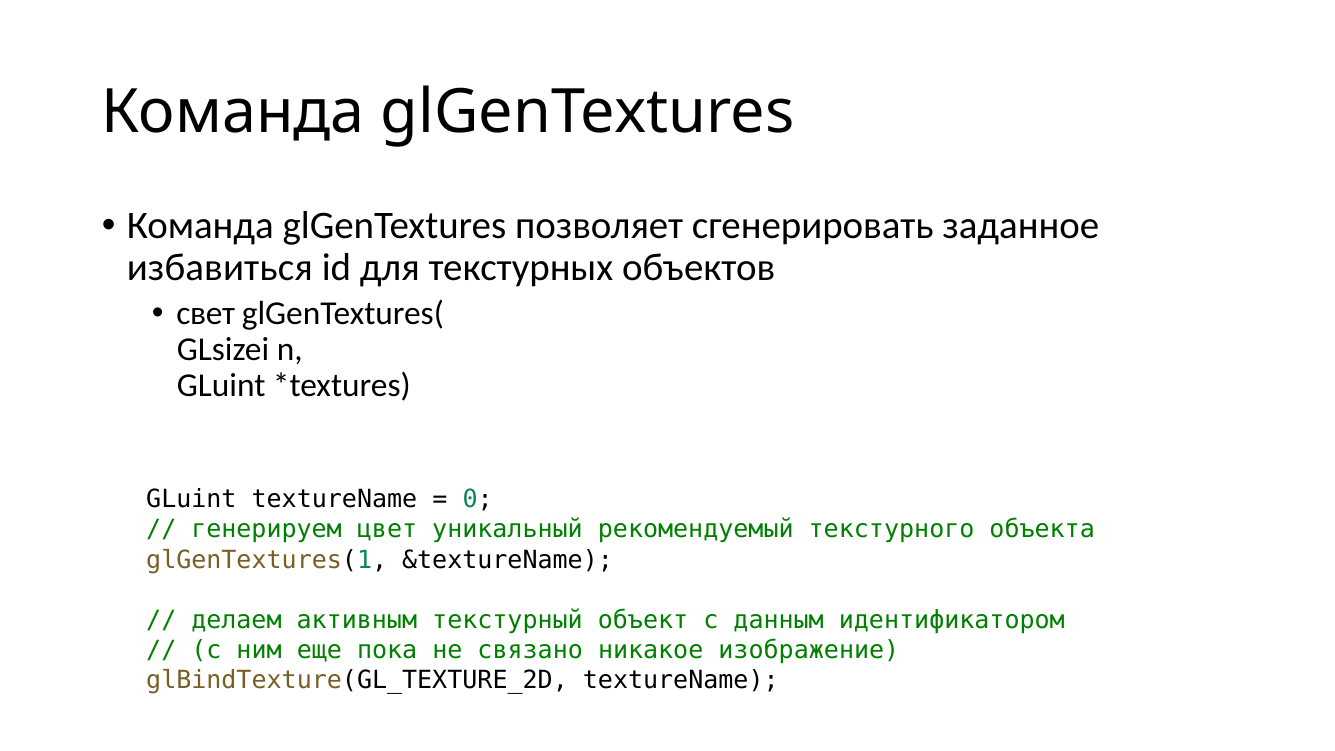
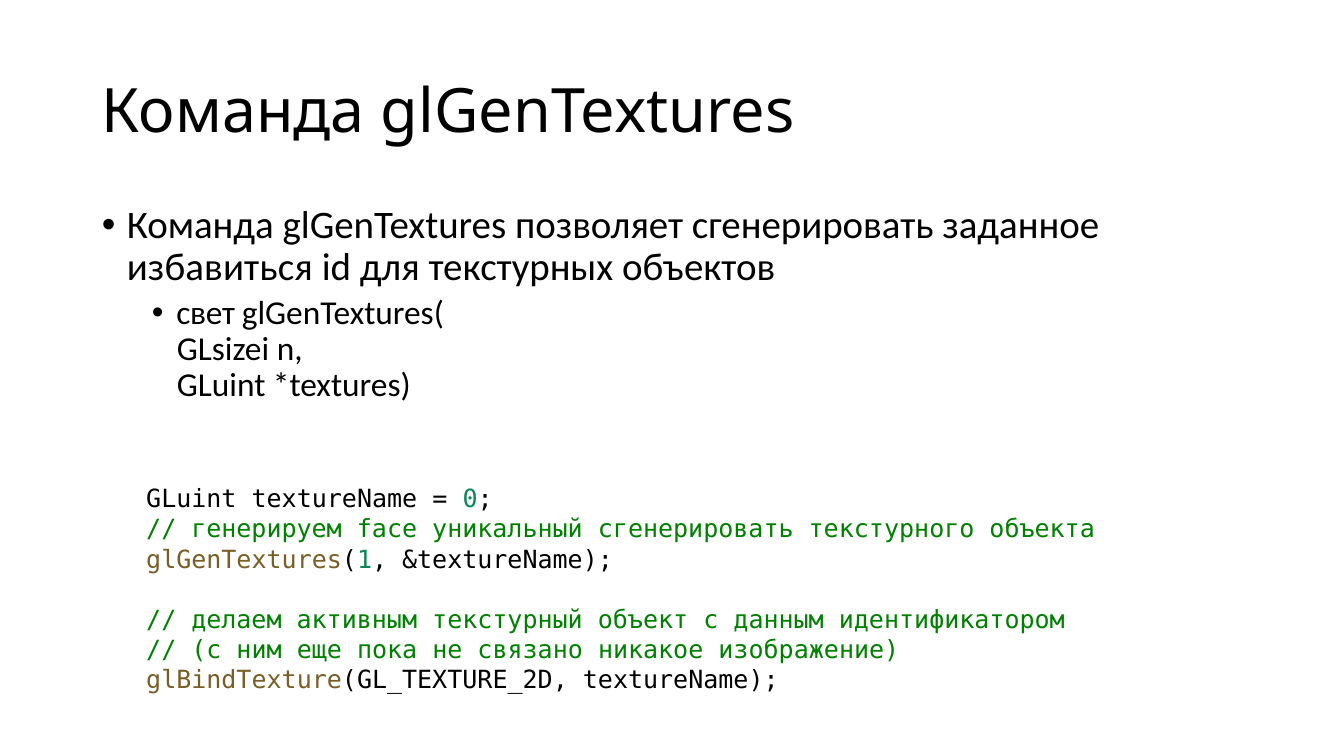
цвет: цвет -> face
уникальный рекомендуемый: рекомендуемый -> сгенерировать
